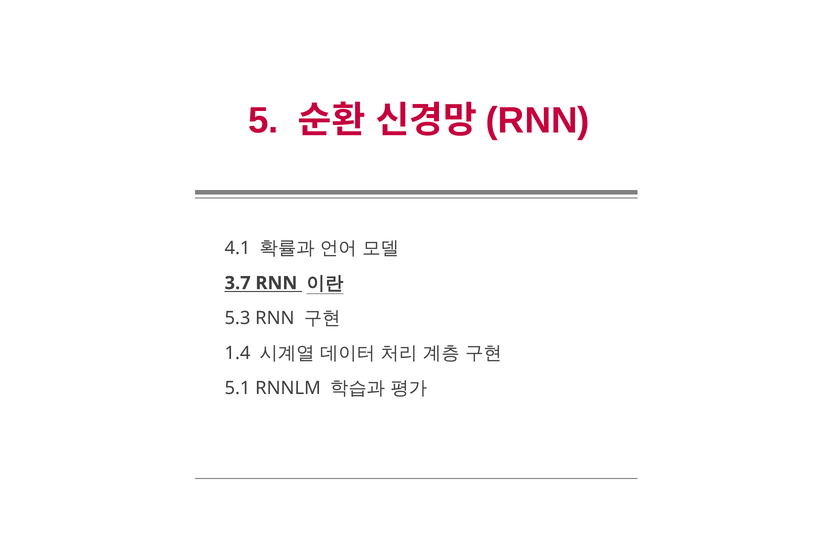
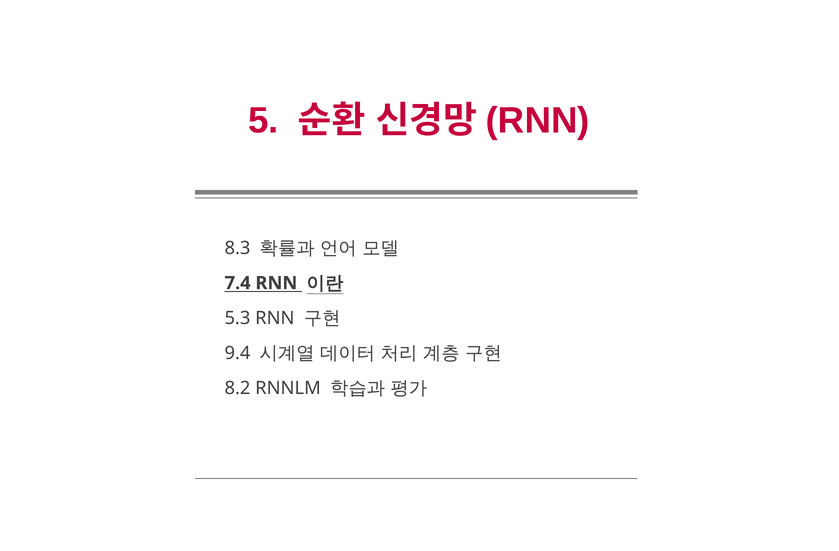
4.1: 4.1 -> 8.3
3.7: 3.7 -> 7.4
1.4: 1.4 -> 9.4
5.1: 5.1 -> 8.2
